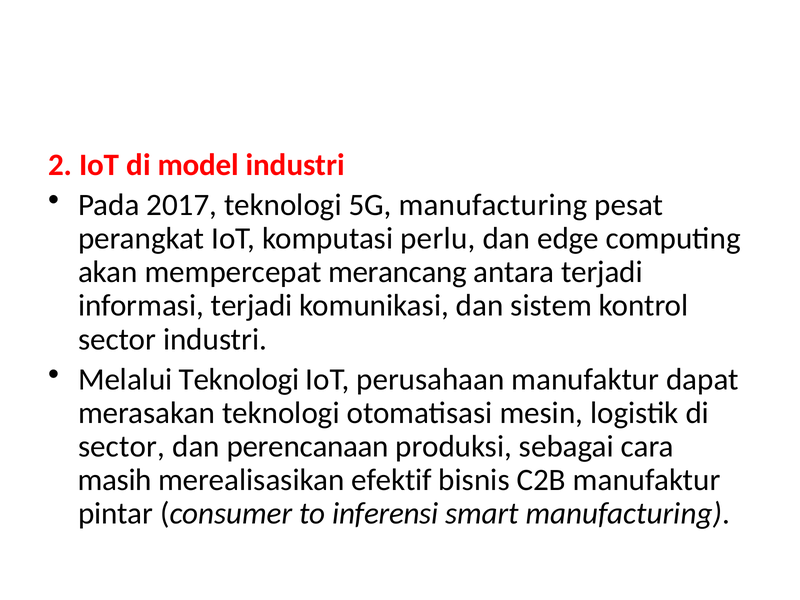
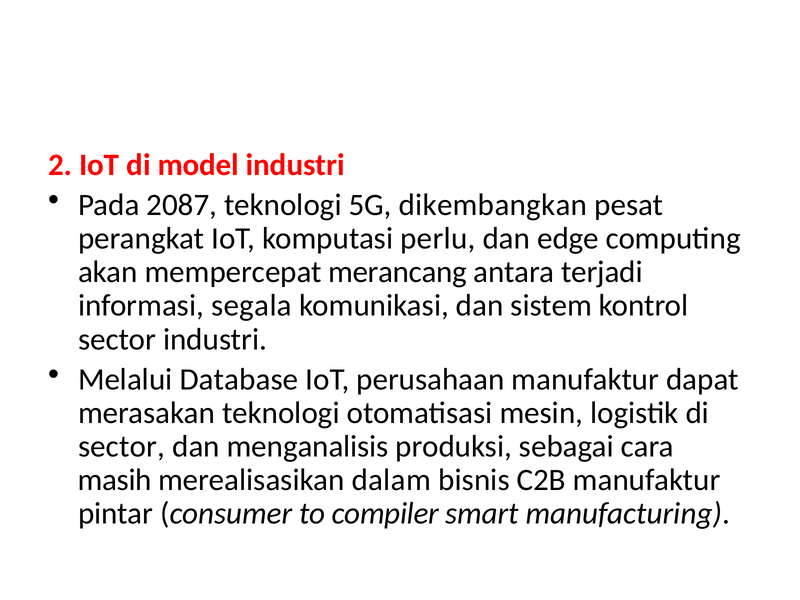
2017: 2017 -> 2087
5G manufacturing: manufacturing -> dikembangkan
informasi terjadi: terjadi -> segala
Melalui Teknologi: Teknologi -> Database
perencanaan: perencanaan -> menganalisis
efektif: efektif -> dalam
inferensi: inferensi -> compiler
